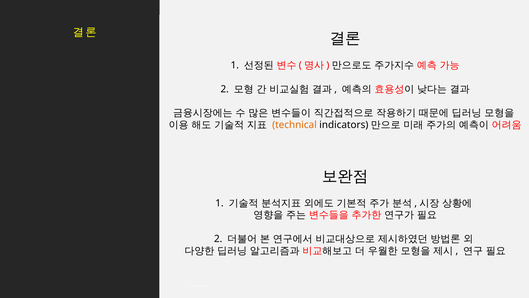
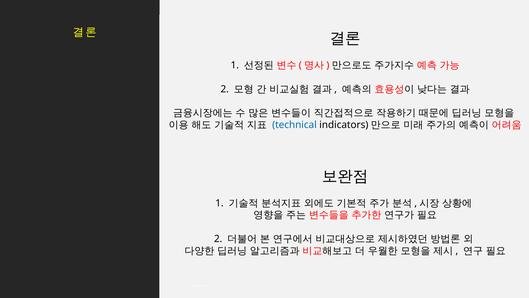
technical colour: orange -> blue
